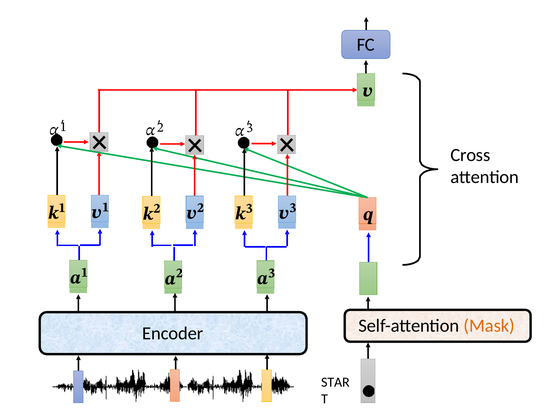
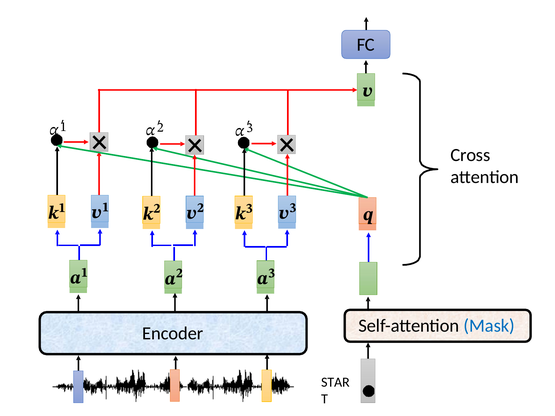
Mask colour: orange -> blue
